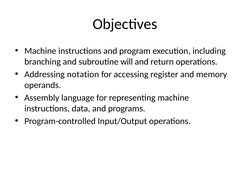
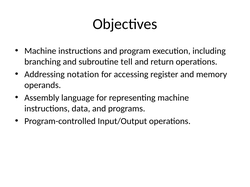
will: will -> tell
